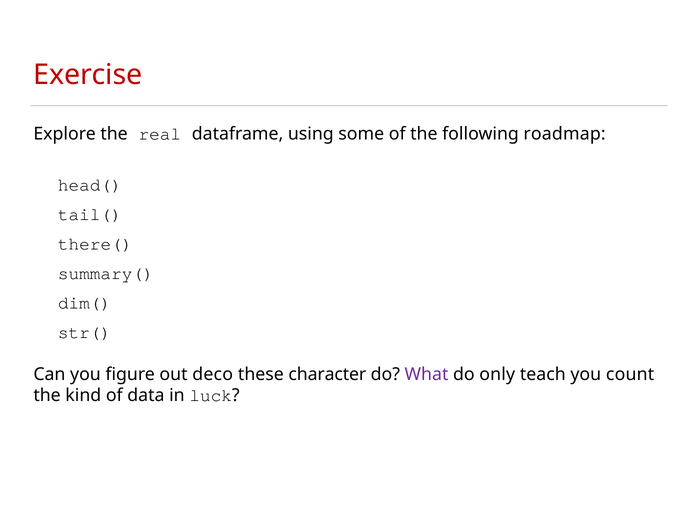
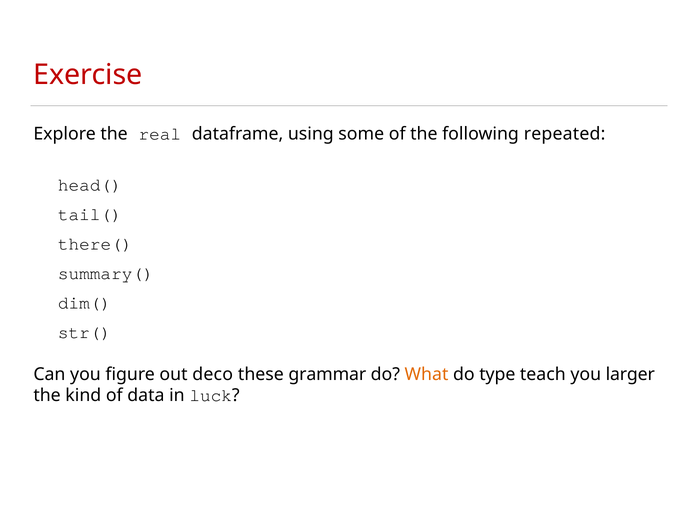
roadmap: roadmap -> repeated
character: character -> grammar
What colour: purple -> orange
only: only -> type
count: count -> larger
